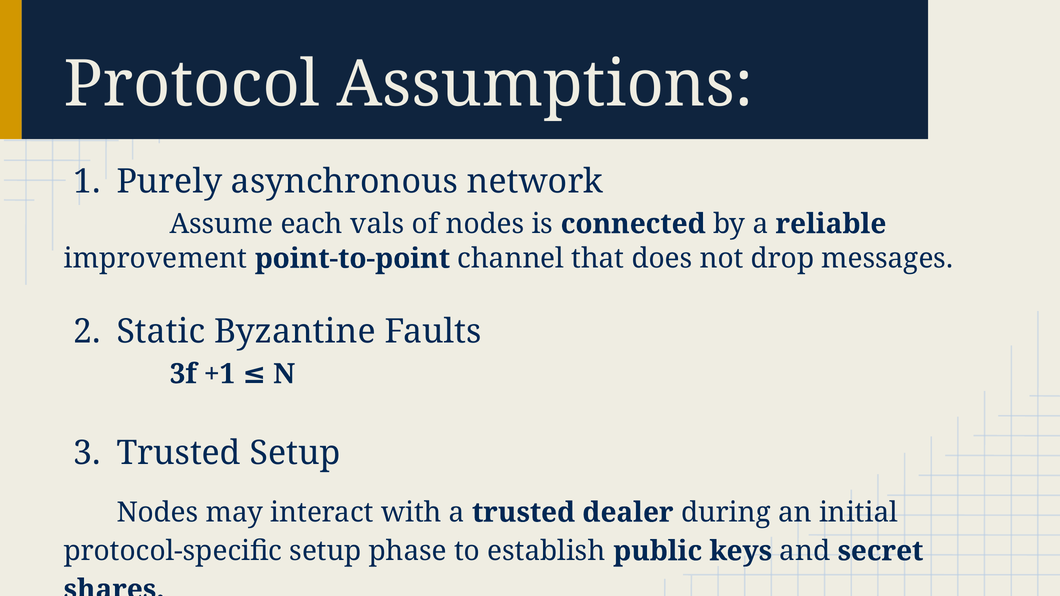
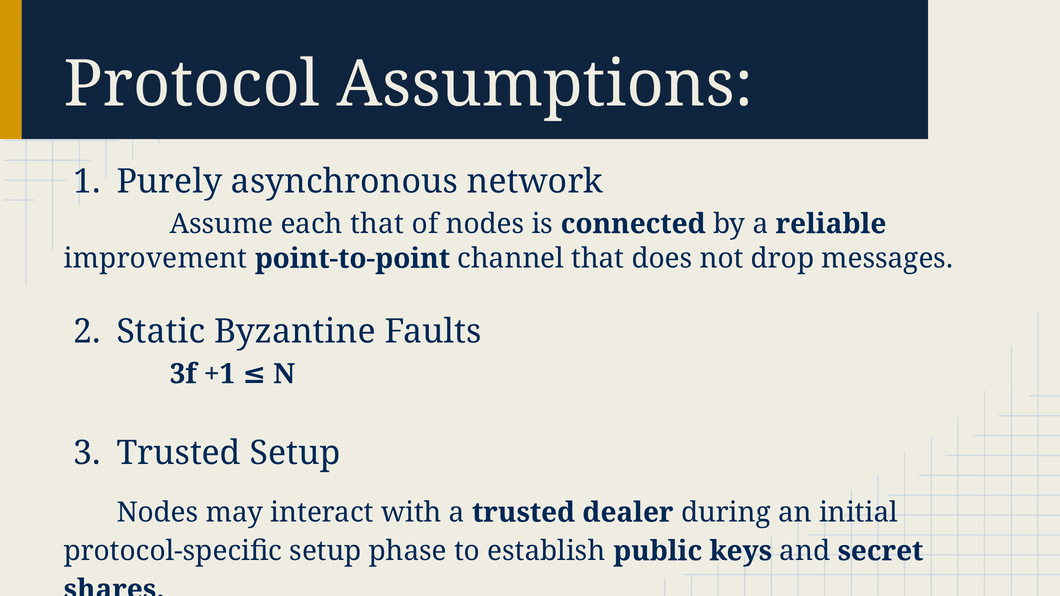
each vals: vals -> that
